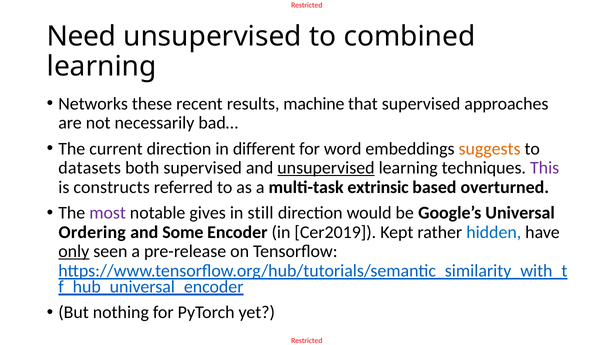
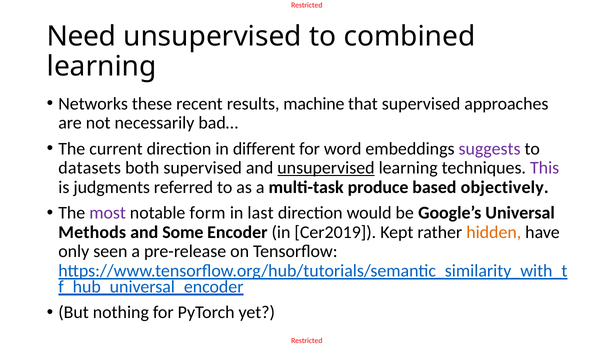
suggests colour: orange -> purple
constructs: constructs -> judgments
extrinsic: extrinsic -> produce
overturned: overturned -> objectively
gives: gives -> form
still: still -> last
Ordering: Ordering -> Methods
hidden colour: blue -> orange
only underline: present -> none
